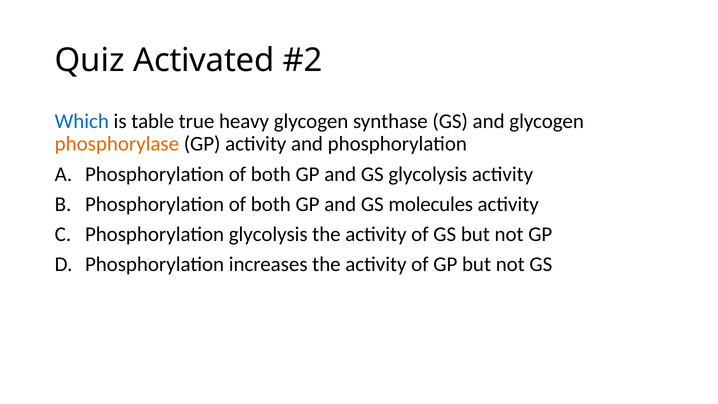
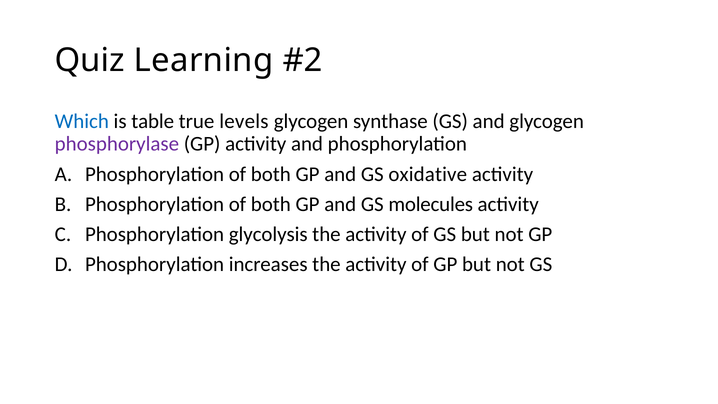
Activated: Activated -> Learning
heavy: heavy -> levels
phosphorylase colour: orange -> purple
GS glycolysis: glycolysis -> oxidative
